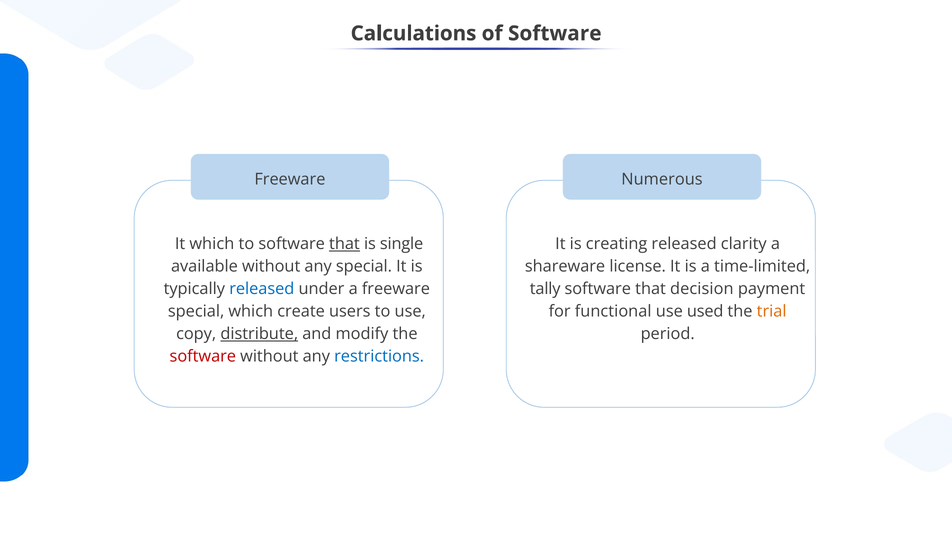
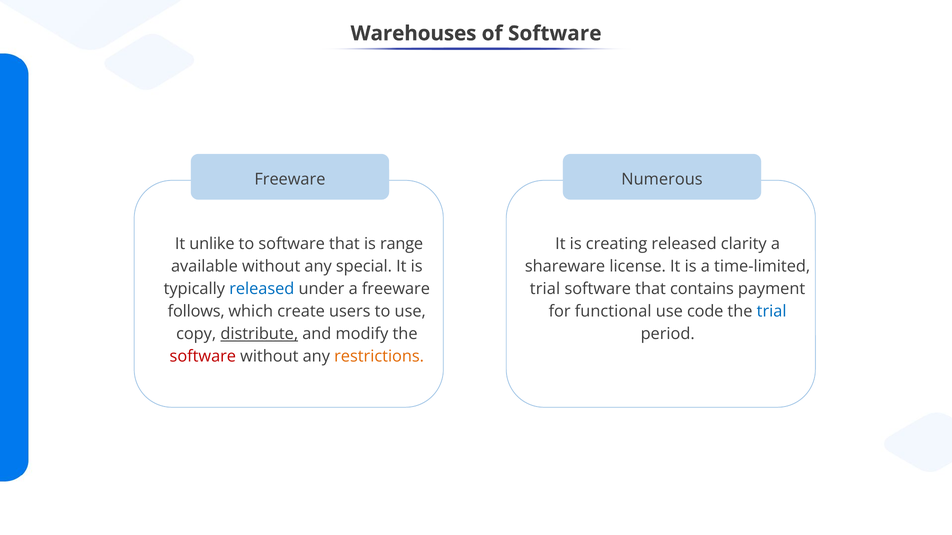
Calculations: Calculations -> Warehouses
It which: which -> unlike
that at (344, 244) underline: present -> none
single: single -> range
tally at (545, 289): tally -> trial
decision: decision -> contains
special at (196, 312): special -> follows
used: used -> code
trial at (772, 312) colour: orange -> blue
restrictions colour: blue -> orange
